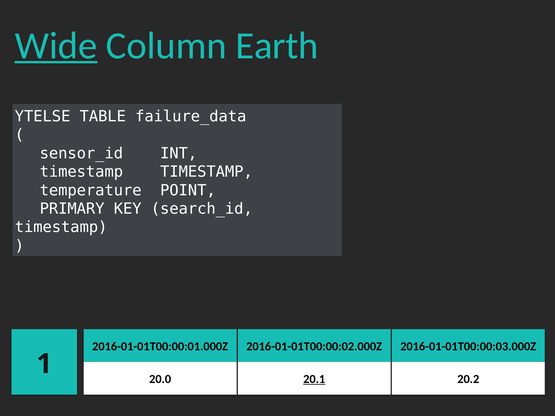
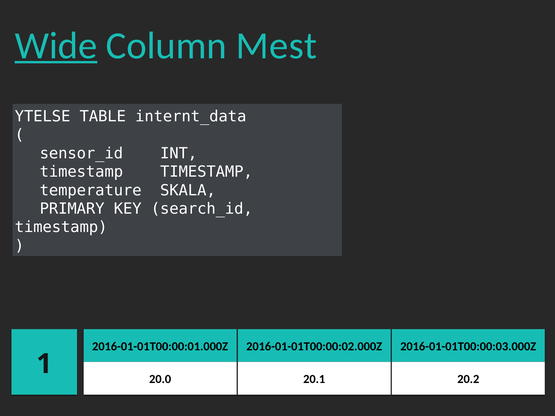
Earth: Earth -> Mest
failure_data: failure_data -> internt_data
POINT: POINT -> SKALA
20.1 underline: present -> none
